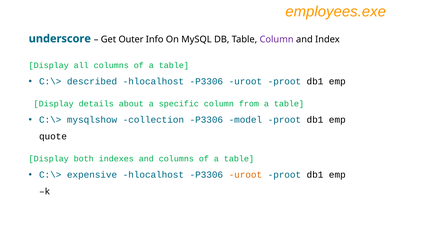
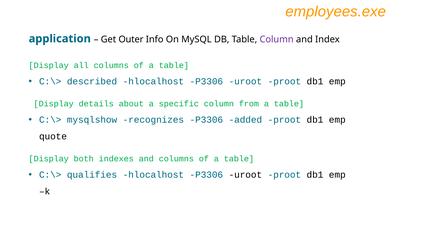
underscore: underscore -> application
collection: collection -> recognizes
model: model -> added
expensive: expensive -> qualifies
uroot at (245, 175) colour: orange -> black
